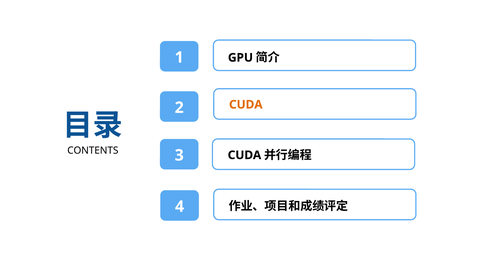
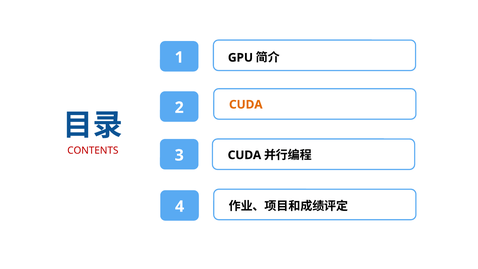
CONTENTS colour: black -> red
